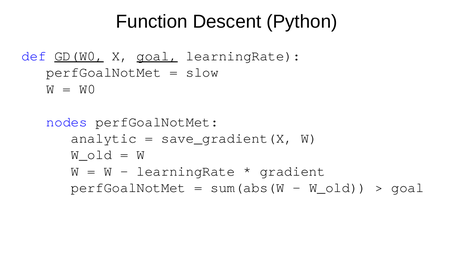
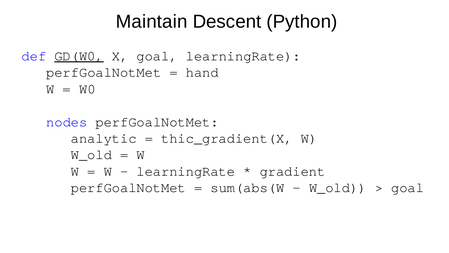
Function: Function -> Maintain
goal at (157, 56) underline: present -> none
slow: slow -> hand
save_gradient(X: save_gradient(X -> thic_gradient(X
